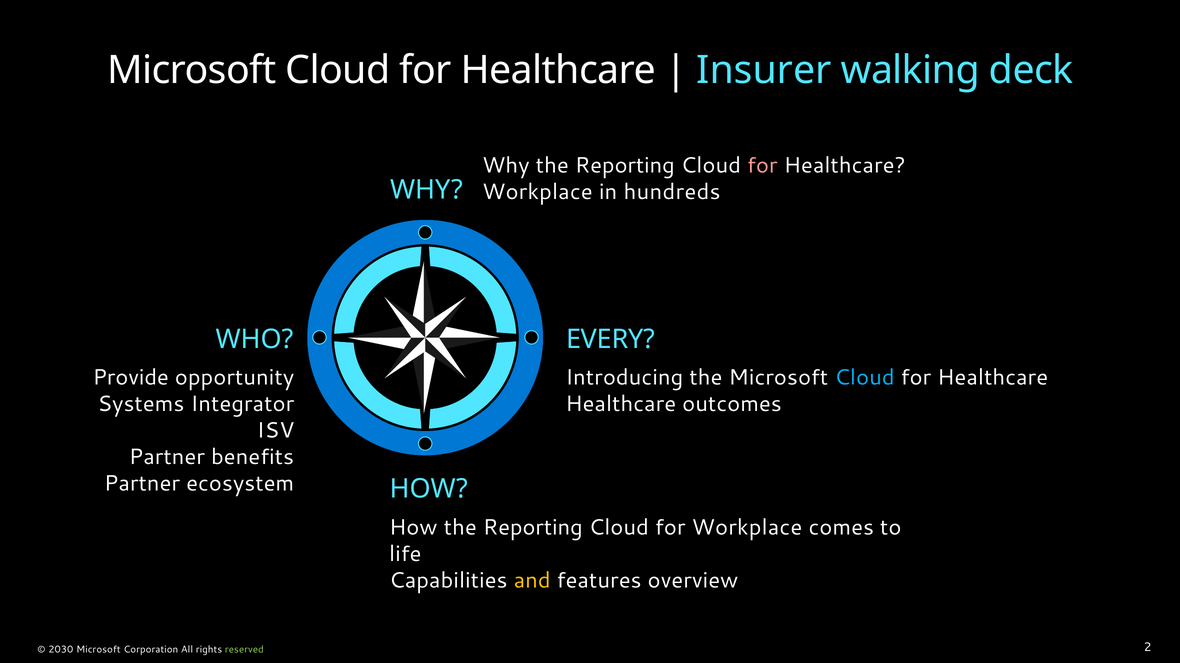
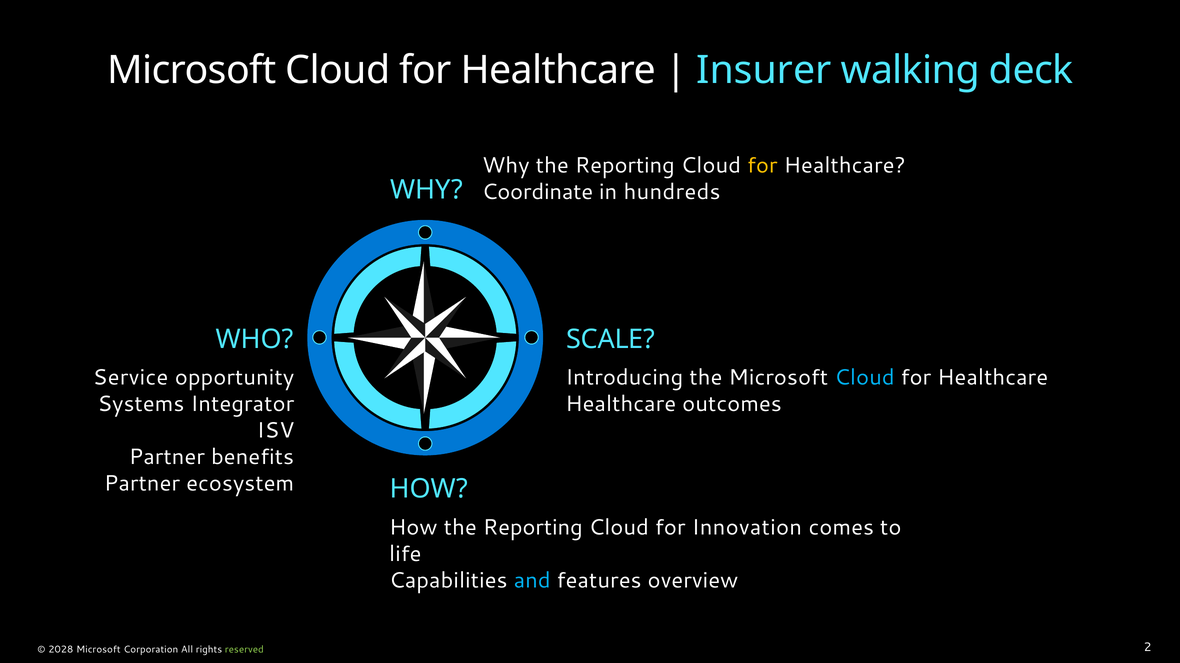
for at (762, 166) colour: pink -> yellow
Workplace at (537, 192): Workplace -> Coordinate
EVERY: EVERY -> SCALE
Provide: Provide -> Service
for Workplace: Workplace -> Innovation
and colour: yellow -> light blue
2030: 2030 -> 2028
